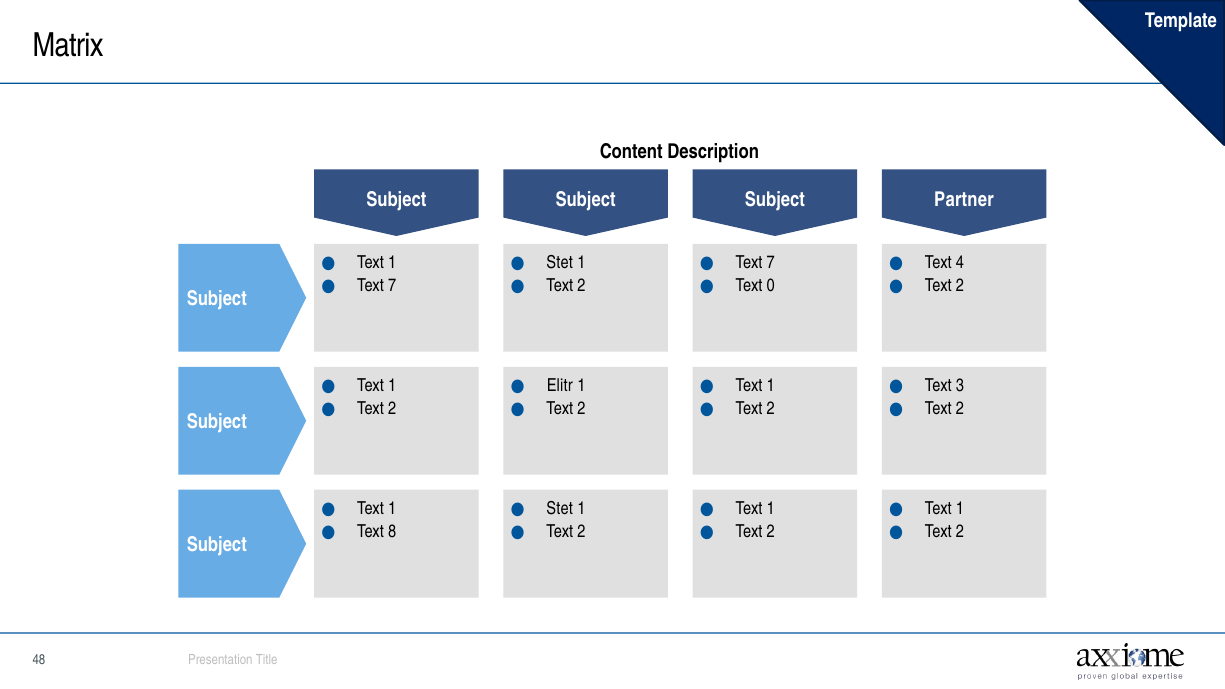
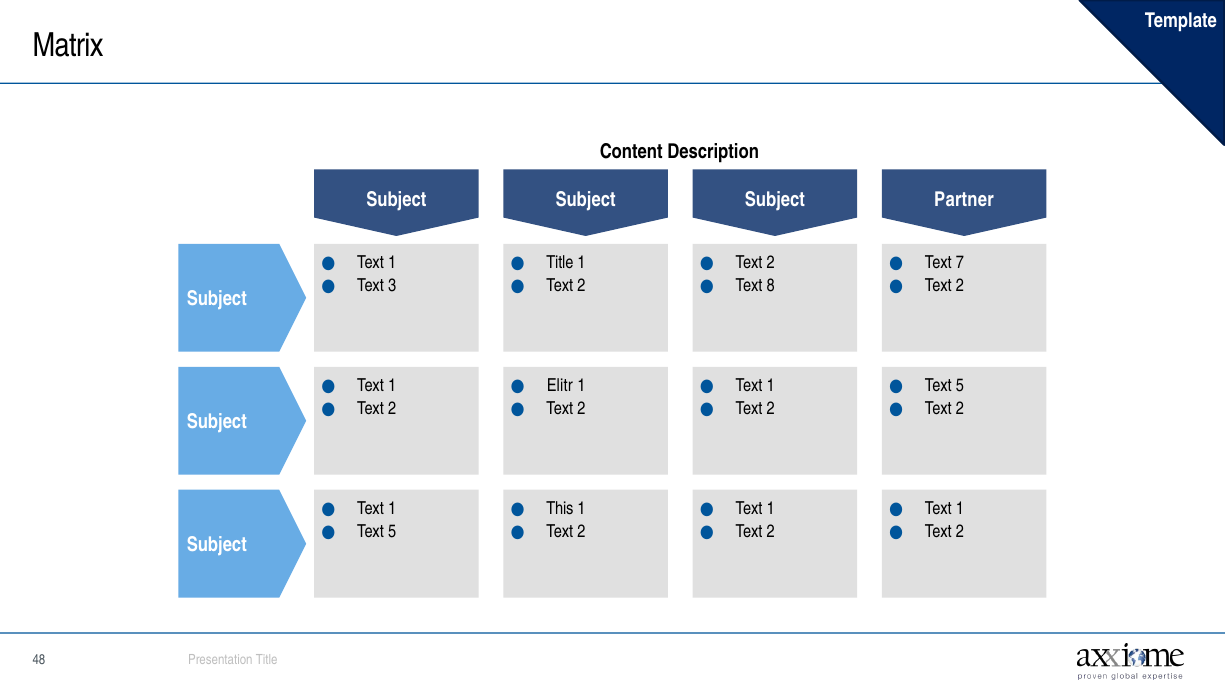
Stet at (560, 263): Stet -> Title
7 at (771, 263): 7 -> 2
4: 4 -> 7
7 at (392, 286): 7 -> 3
0: 0 -> 8
3 at (960, 386): 3 -> 5
Stet at (560, 509): Stet -> This
8 at (392, 532): 8 -> 5
